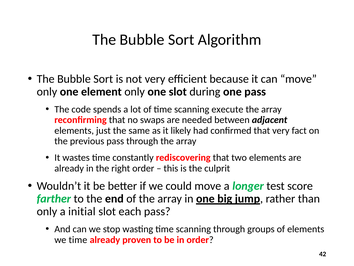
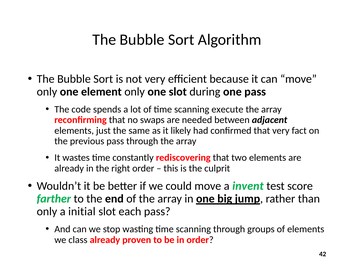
longer: longer -> invent
we time: time -> class
